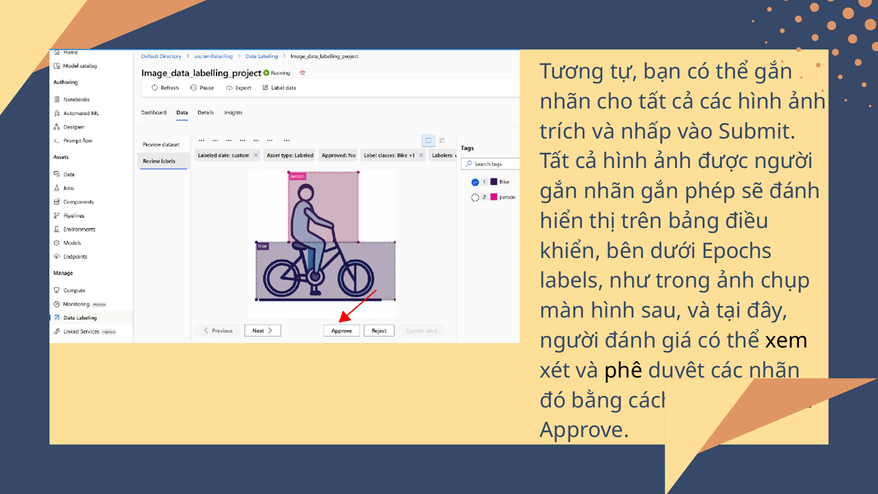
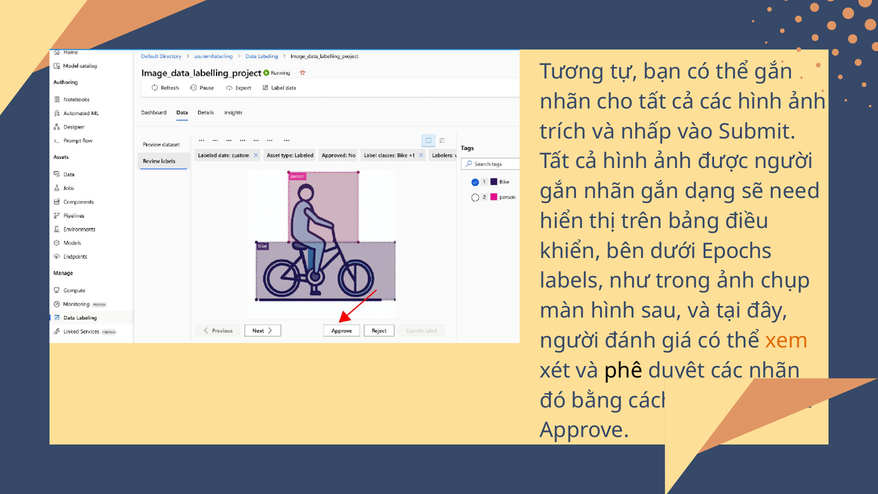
phép: phép -> dạng
sẽ đánh: đánh -> need
xem colour: black -> orange
